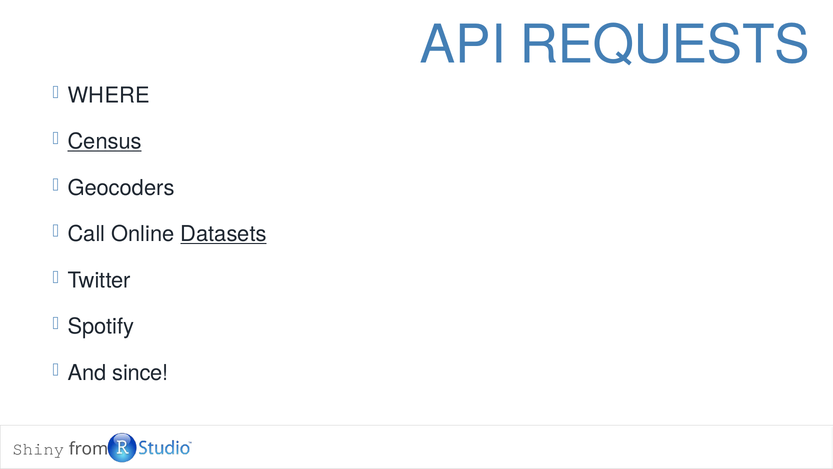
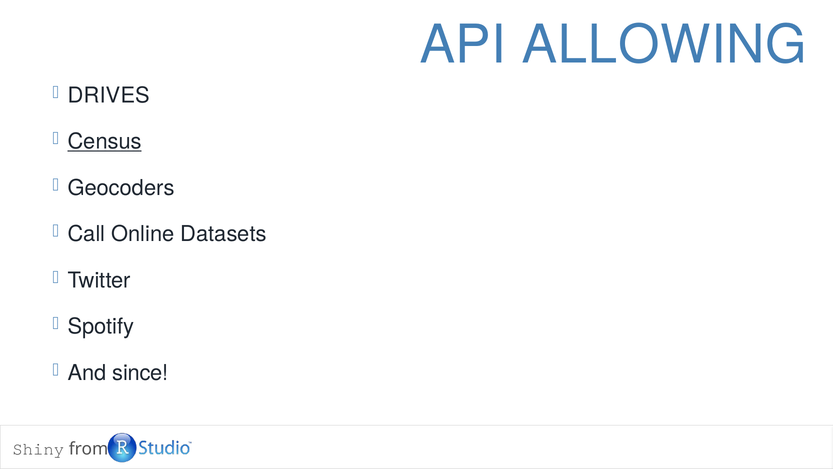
REQUESTS: REQUESTS -> ALLOWING
WHERE: WHERE -> DRIVES
Datasets underline: present -> none
